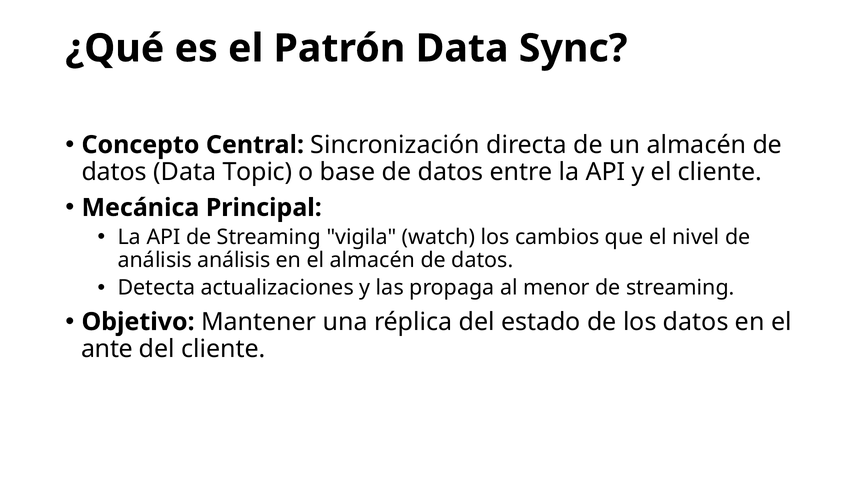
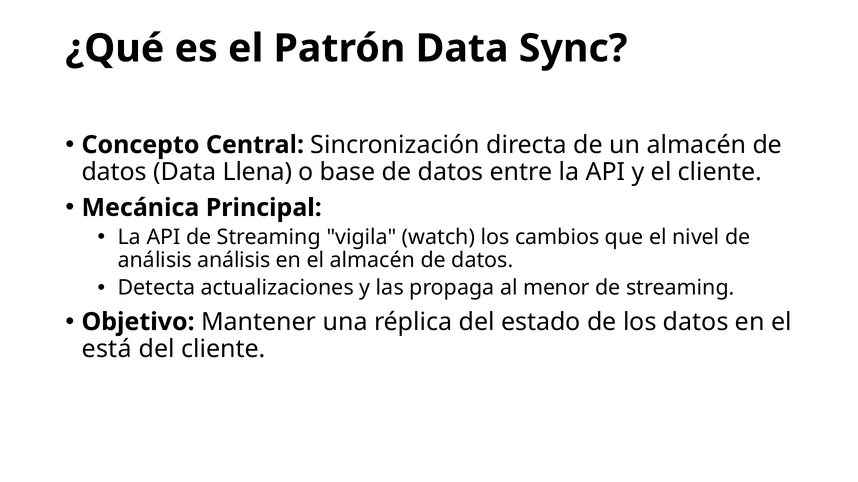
Topic: Topic -> Llena
ante: ante -> está
